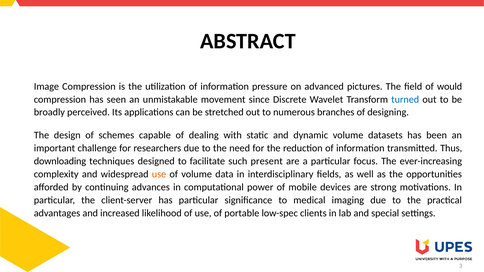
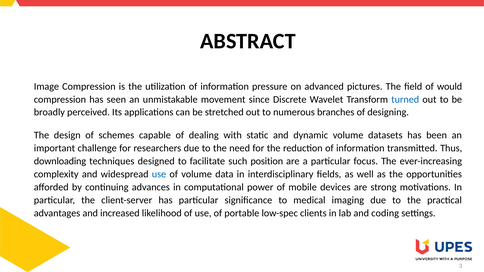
present: present -> position
use at (159, 174) colour: orange -> blue
special: special -> coding
